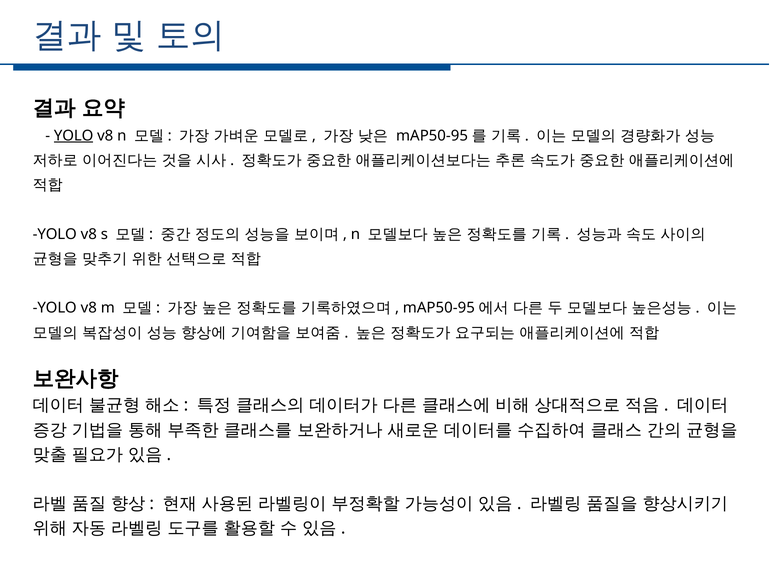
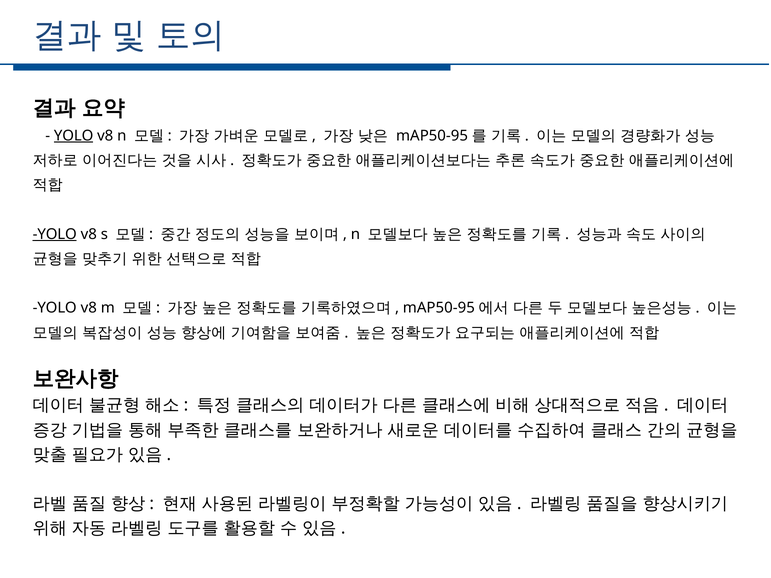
YOLO at (55, 234) underline: none -> present
